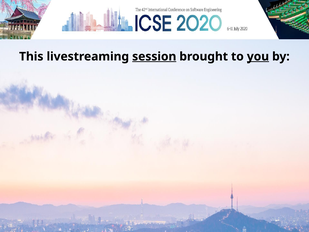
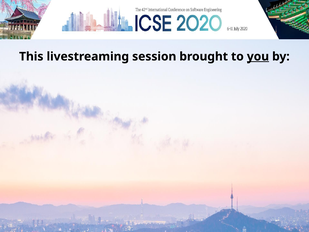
session underline: present -> none
